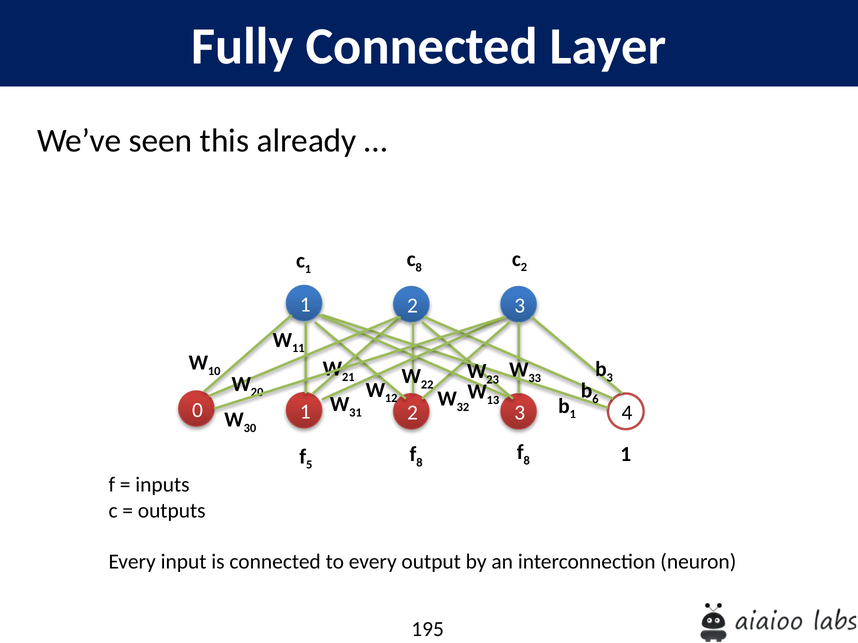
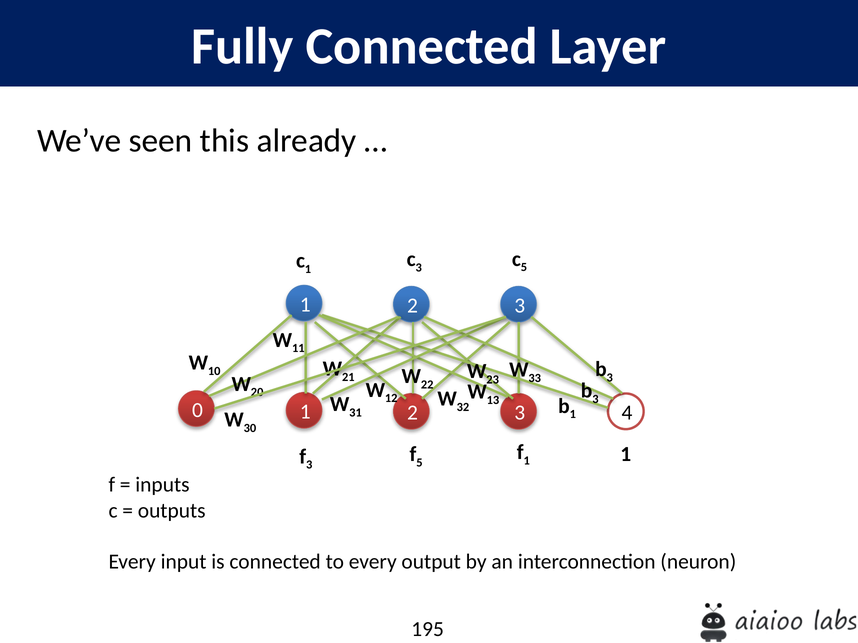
c 8: 8 -> 3
c 2: 2 -> 5
6 at (595, 399): 6 -> 3
f 5: 5 -> 3
8 at (419, 463): 8 -> 5
8 at (527, 461): 8 -> 1
